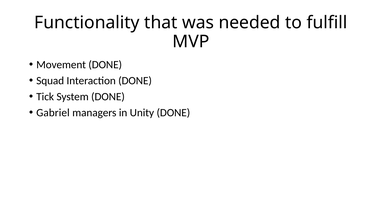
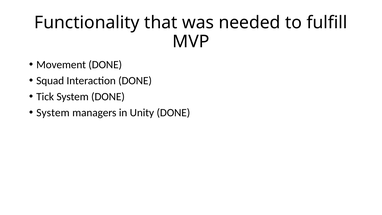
Gabriel at (53, 113): Gabriel -> System
